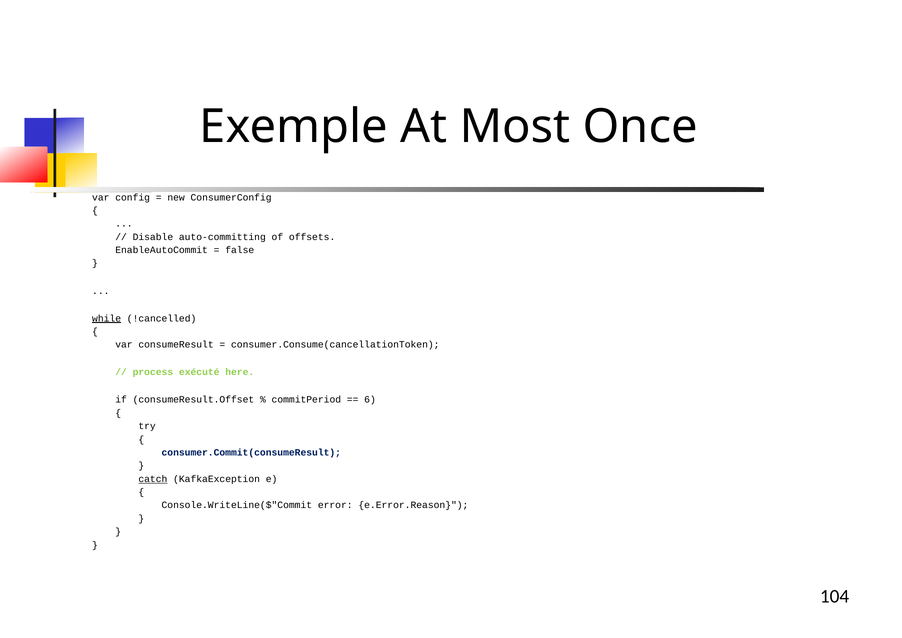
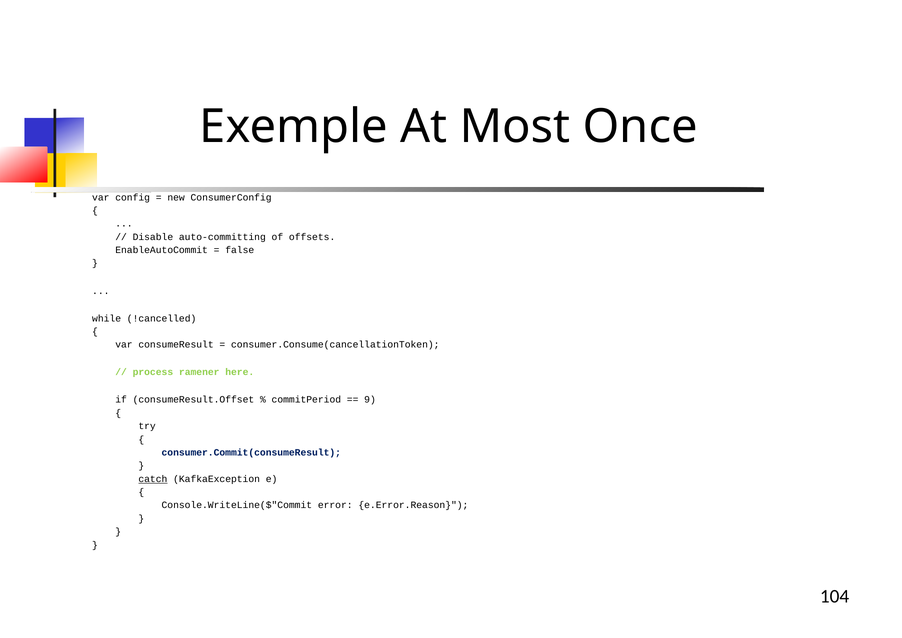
while underline: present -> none
exécuté: exécuté -> ramener
6: 6 -> 9
